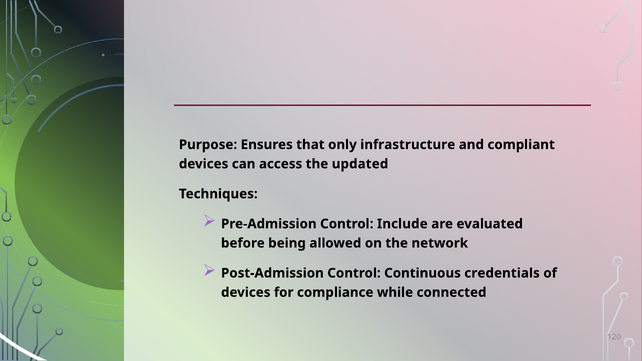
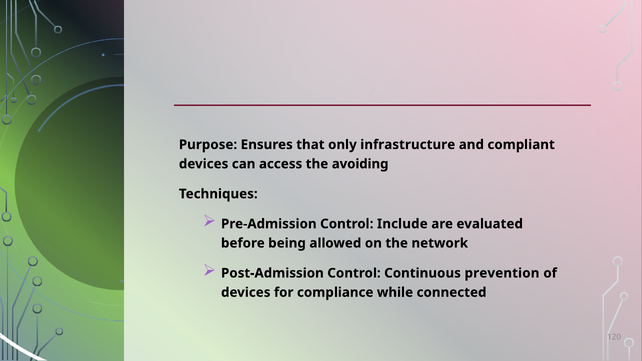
updated: updated -> avoiding
credentials: credentials -> prevention
